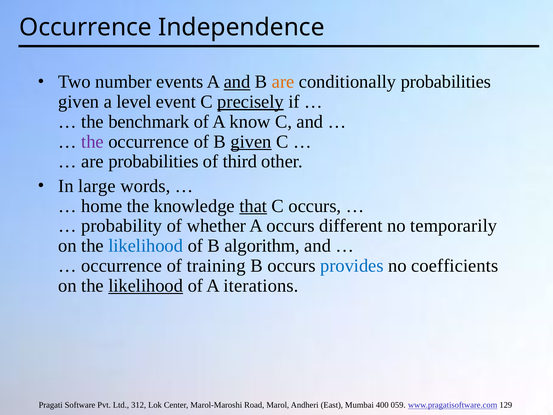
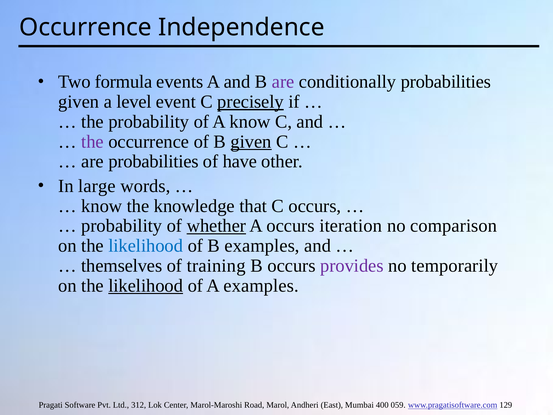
number: number -> formula
and at (237, 82) underline: present -> none
are at (283, 82) colour: orange -> purple
the benchmark: benchmark -> probability
third: third -> have
home at (102, 206): home -> know
that underline: present -> none
whether underline: none -> present
different: different -> iteration
temporarily: temporarily -> comparison
B algorithm: algorithm -> examples
occurrence at (122, 266): occurrence -> themselves
provides colour: blue -> purple
coefficients: coefficients -> temporarily
A iterations: iterations -> examples
